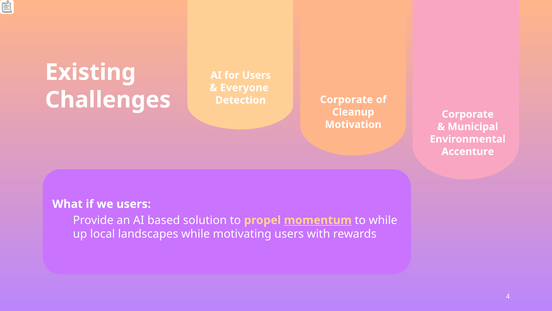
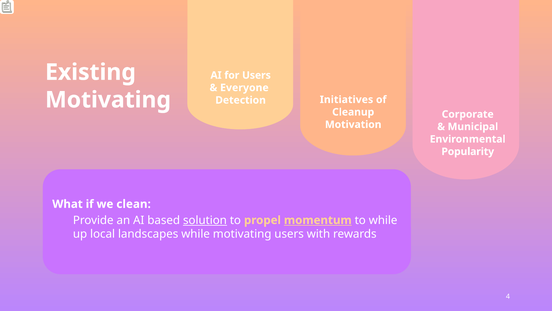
Challenges at (108, 100): Challenges -> Motivating
Detection Corporate: Corporate -> Initiatives
Accenture: Accenture -> Popularity
we users: users -> clean
solution underline: none -> present
